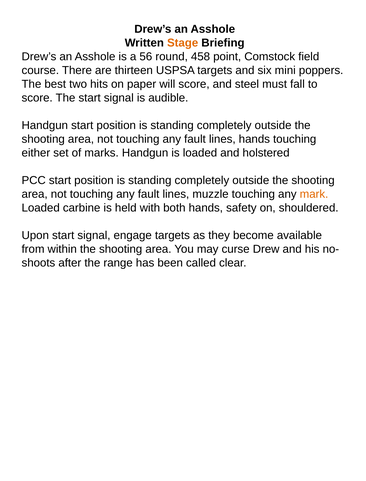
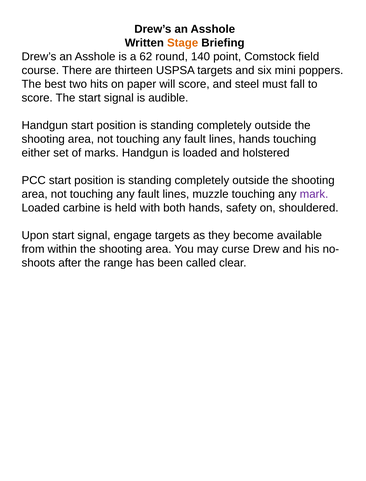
56: 56 -> 62
458: 458 -> 140
mark colour: orange -> purple
